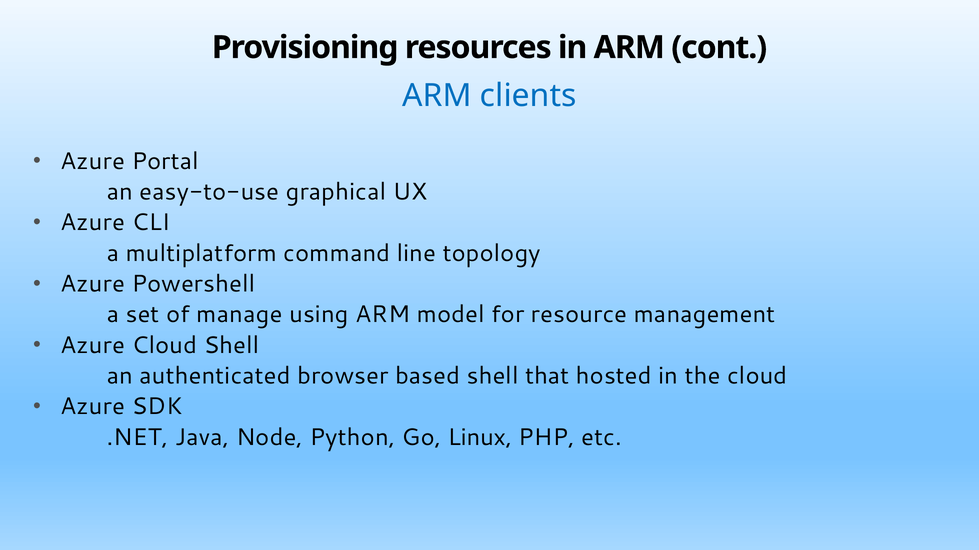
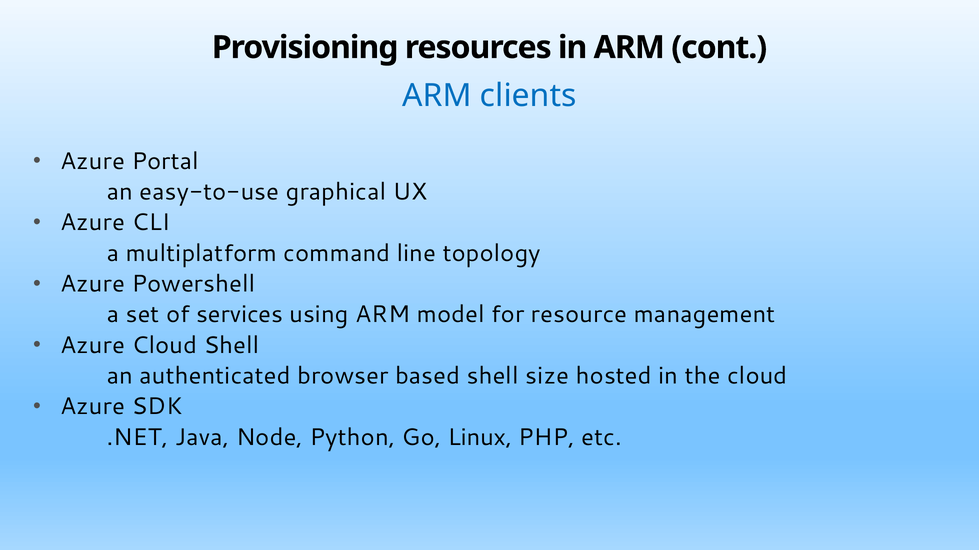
manage: manage -> services
that: that -> size
